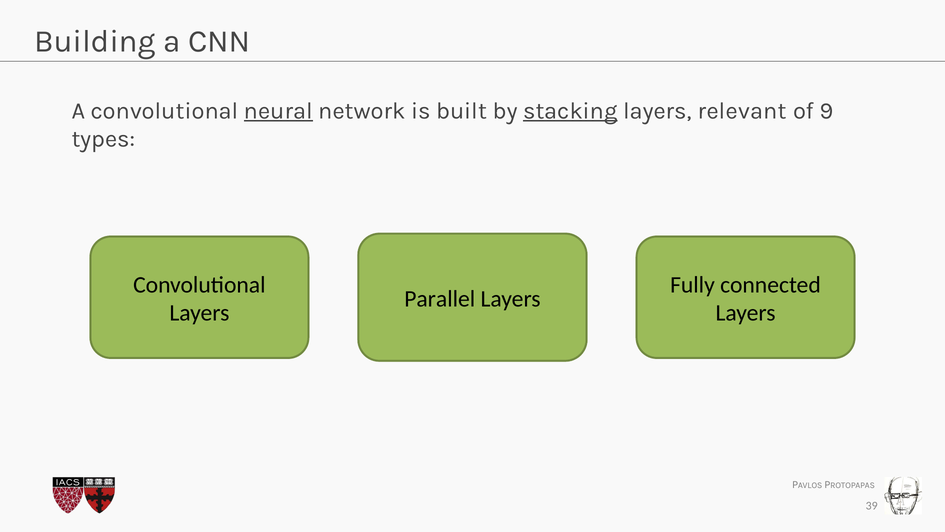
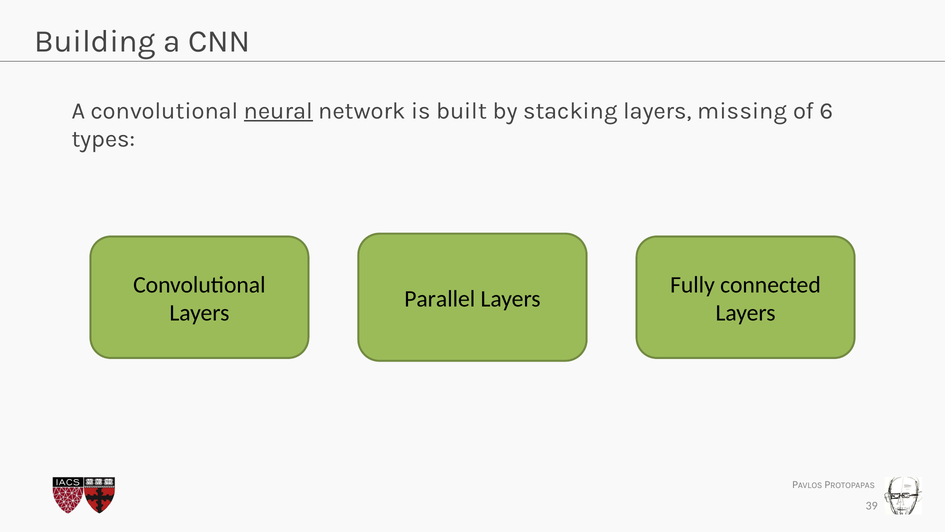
stacking underline: present -> none
relevant: relevant -> missing
9: 9 -> 6
